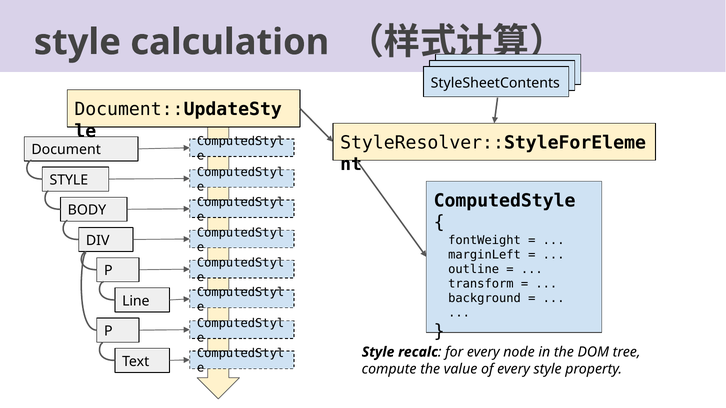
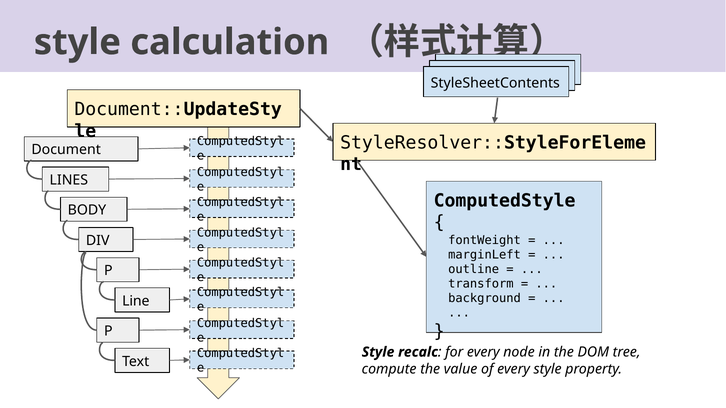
STYLE at (69, 180): STYLE -> LINES
